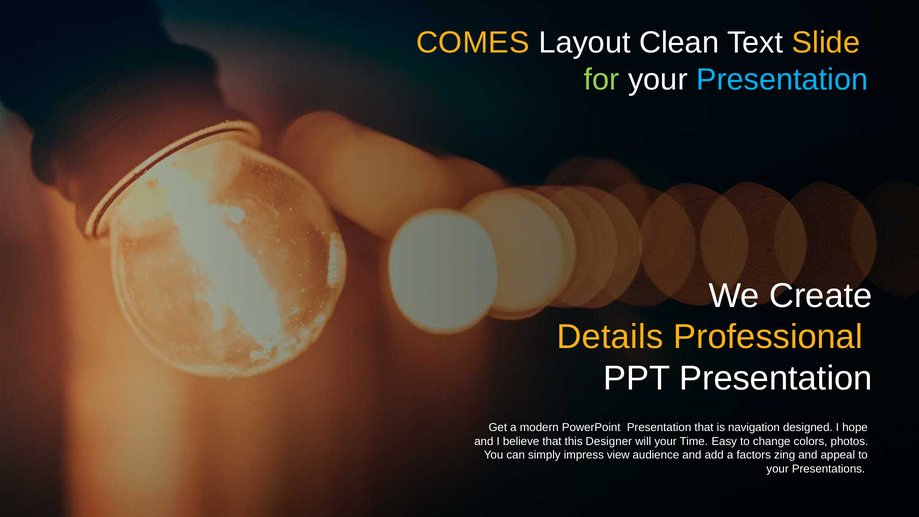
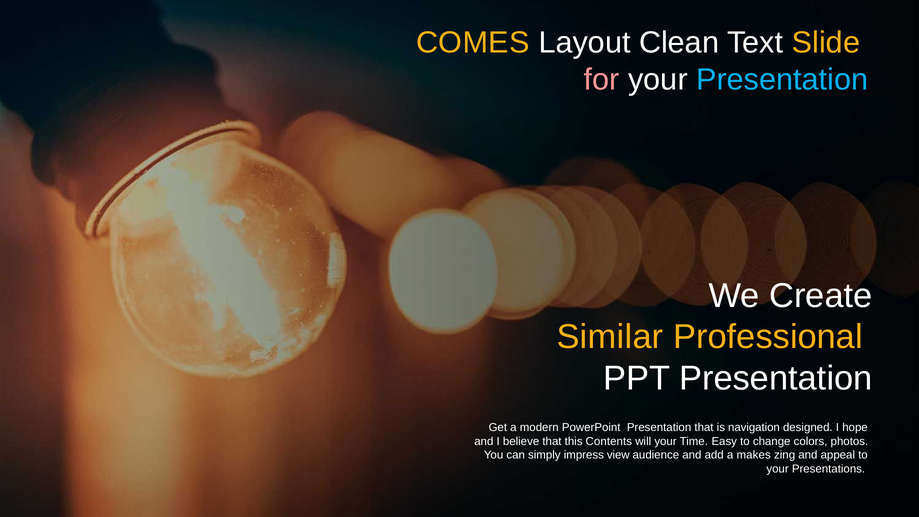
for colour: light green -> pink
Details: Details -> Similar
Designer: Designer -> Contents
factors: factors -> makes
